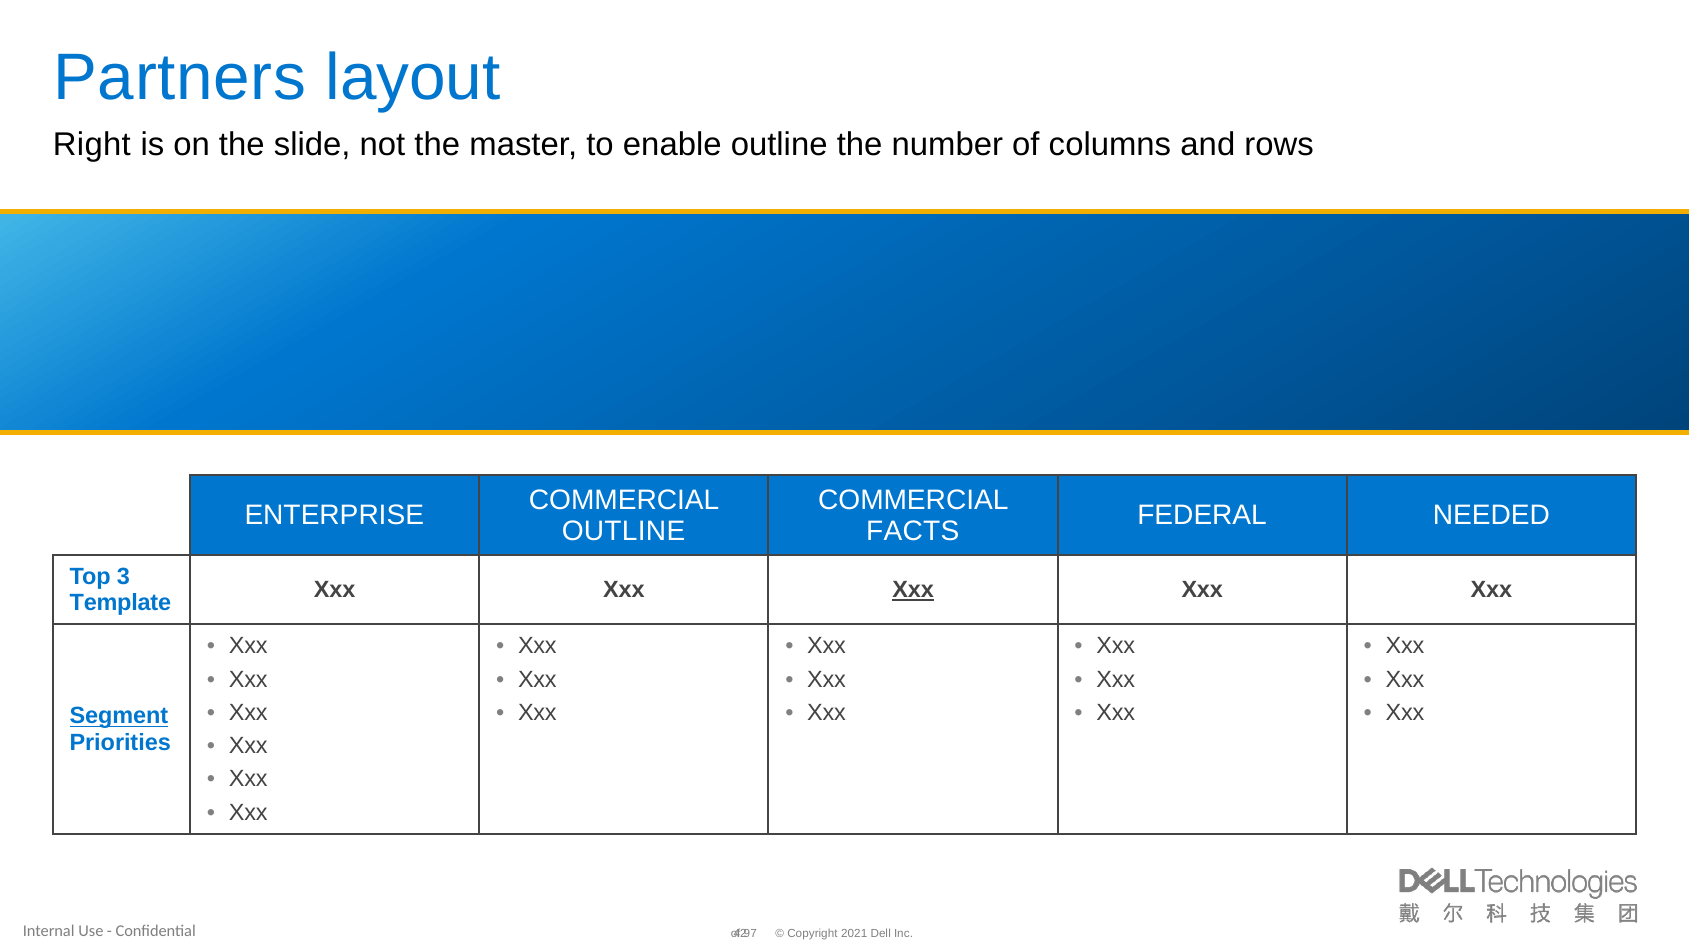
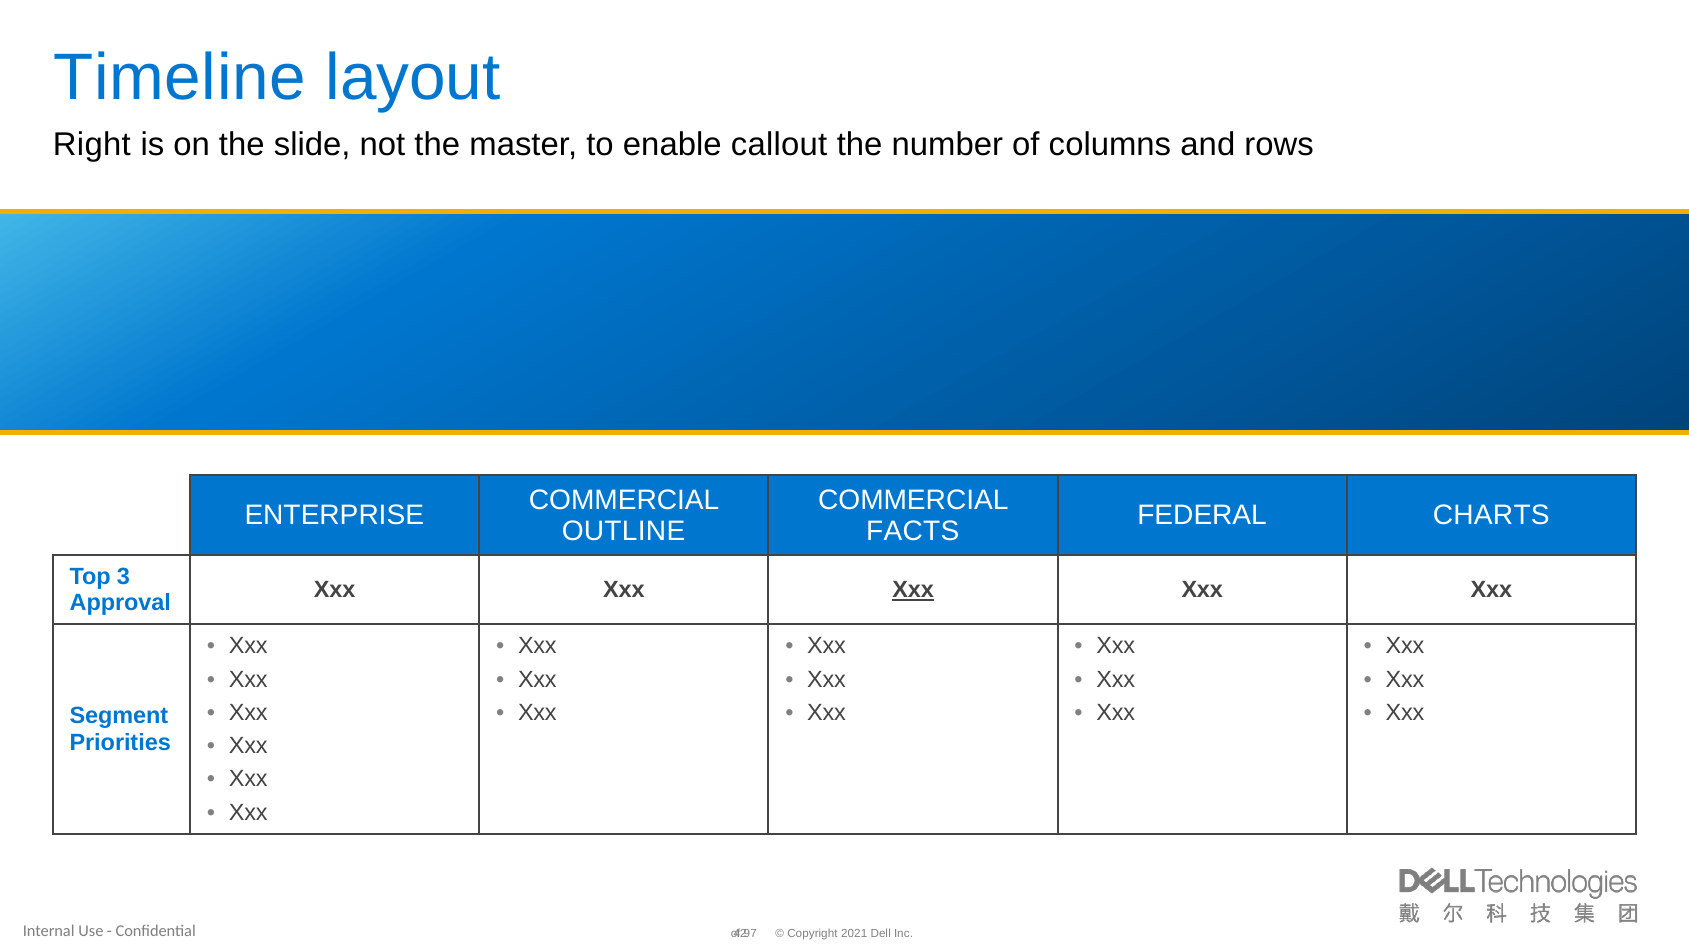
Partners: Partners -> Timeline
enable outline: outline -> callout
NEEDED: NEEDED -> CHARTS
Template: Template -> Approval
Segment underline: present -> none
